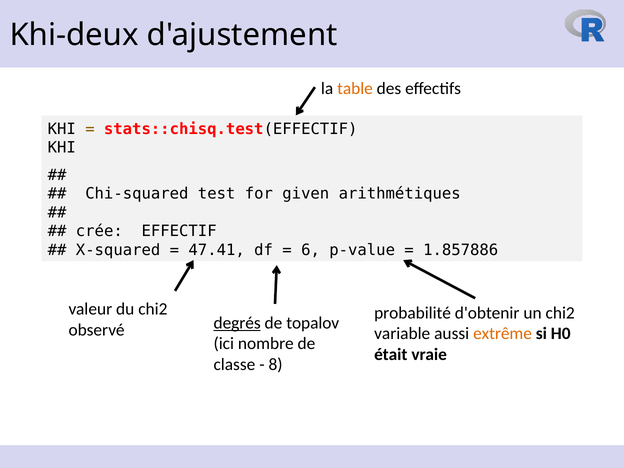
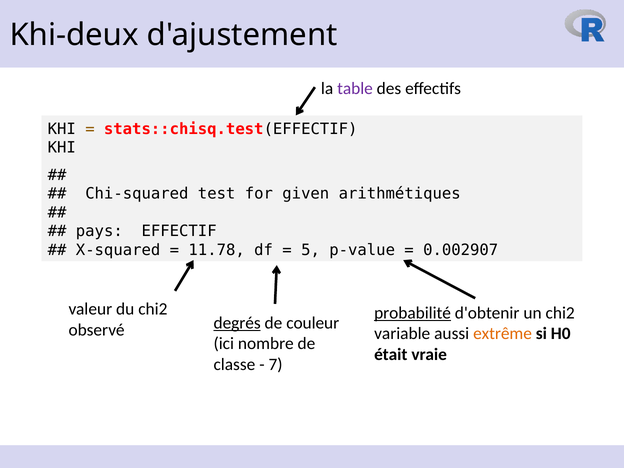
table colour: orange -> purple
crée: crée -> pays
47.41: 47.41 -> 11.78
6: 6 -> 5
1.857886: 1.857886 -> 0.002907
probabilité underline: none -> present
topalov: topalov -> couleur
8: 8 -> 7
